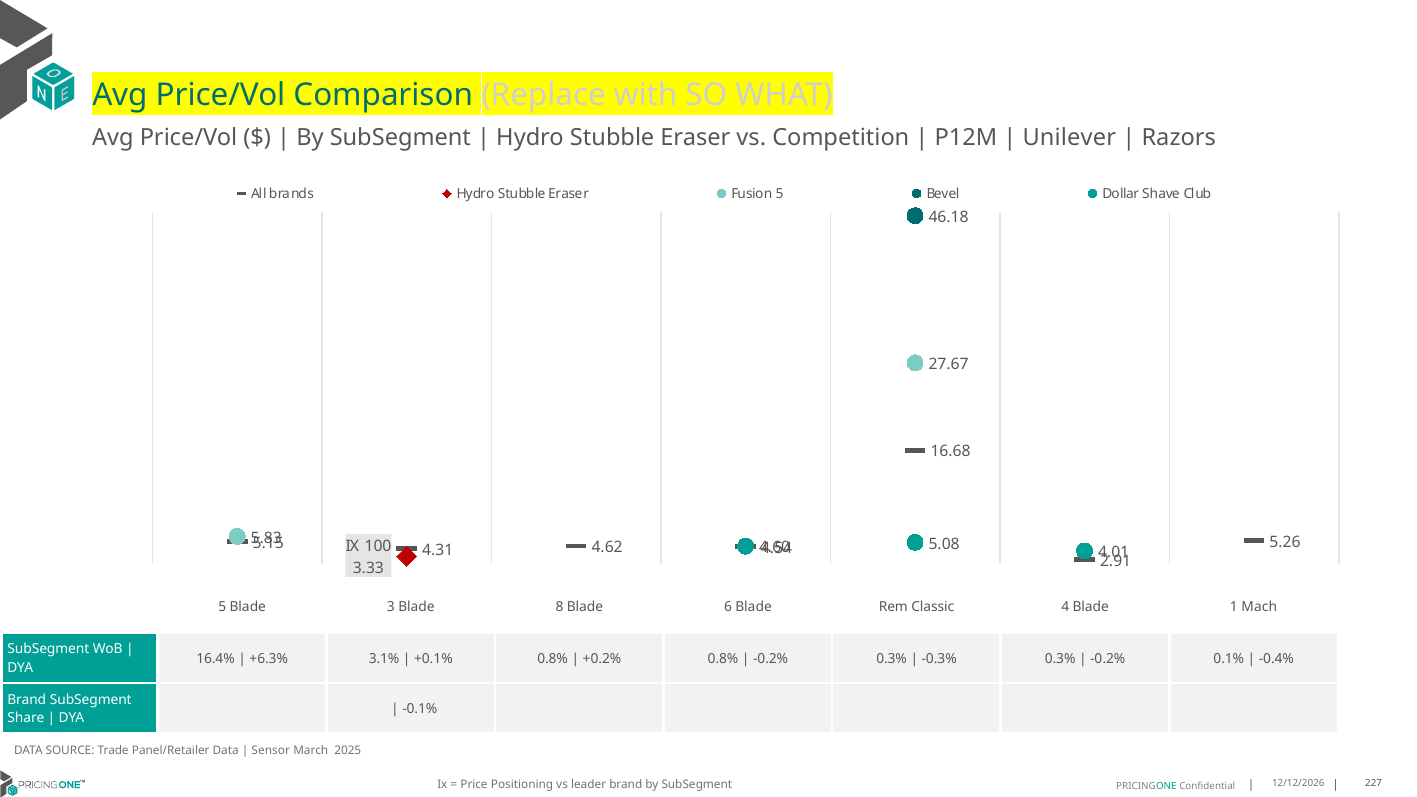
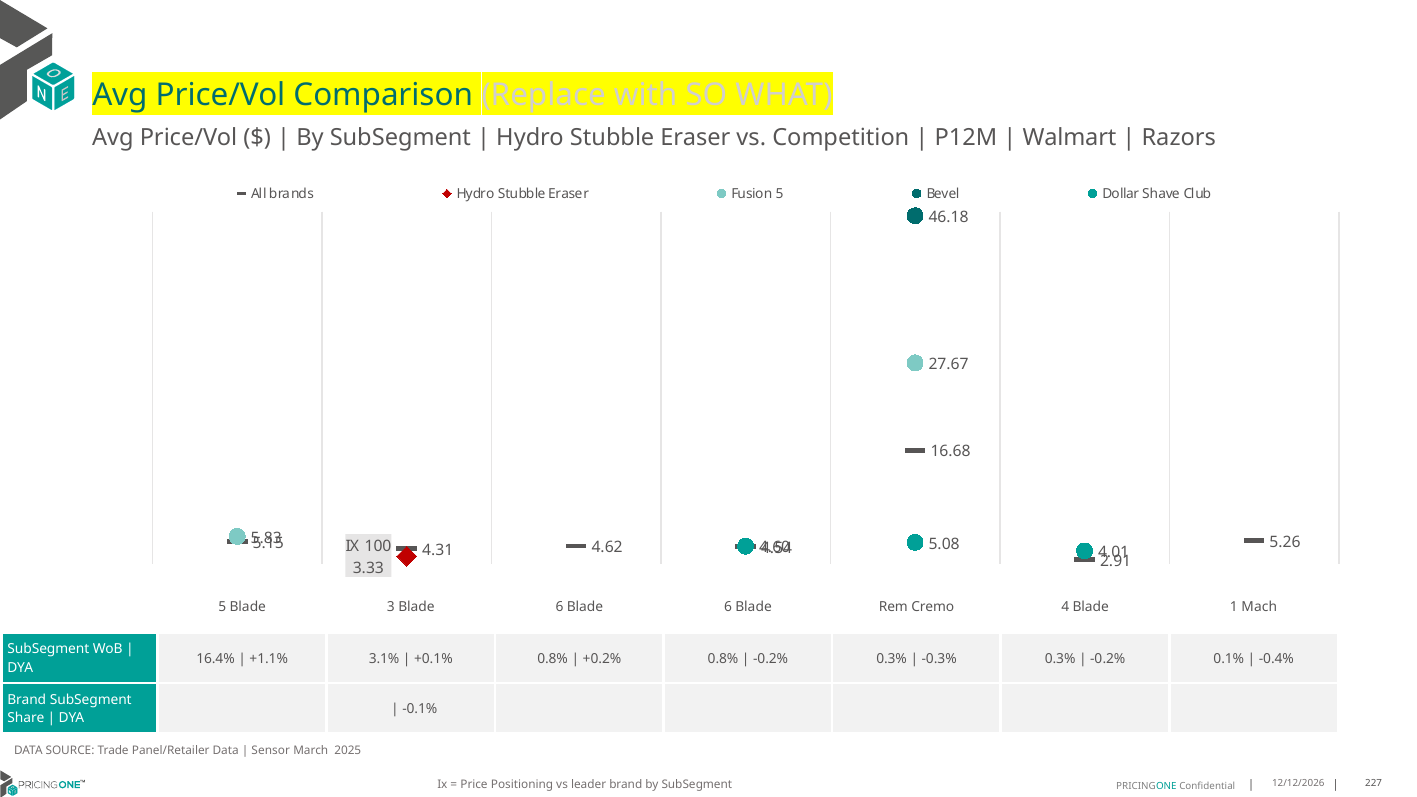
Unilever: Unilever -> Walmart
3 Blade 8: 8 -> 6
Classic: Classic -> Cremo
+6.3%: +6.3% -> +1.1%
